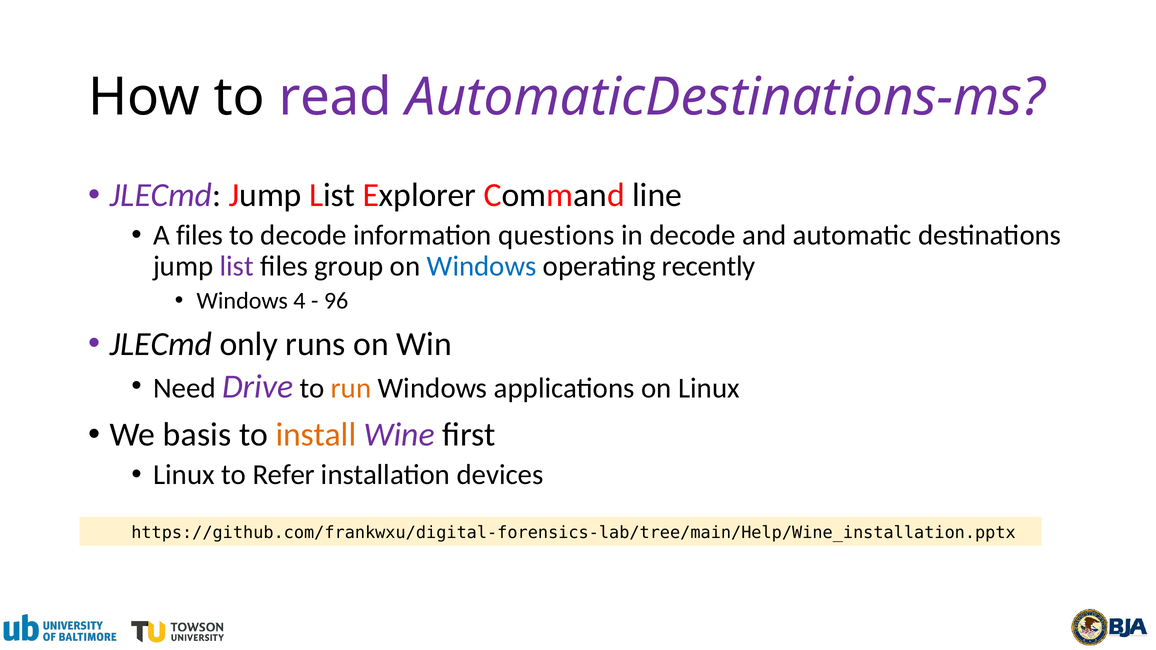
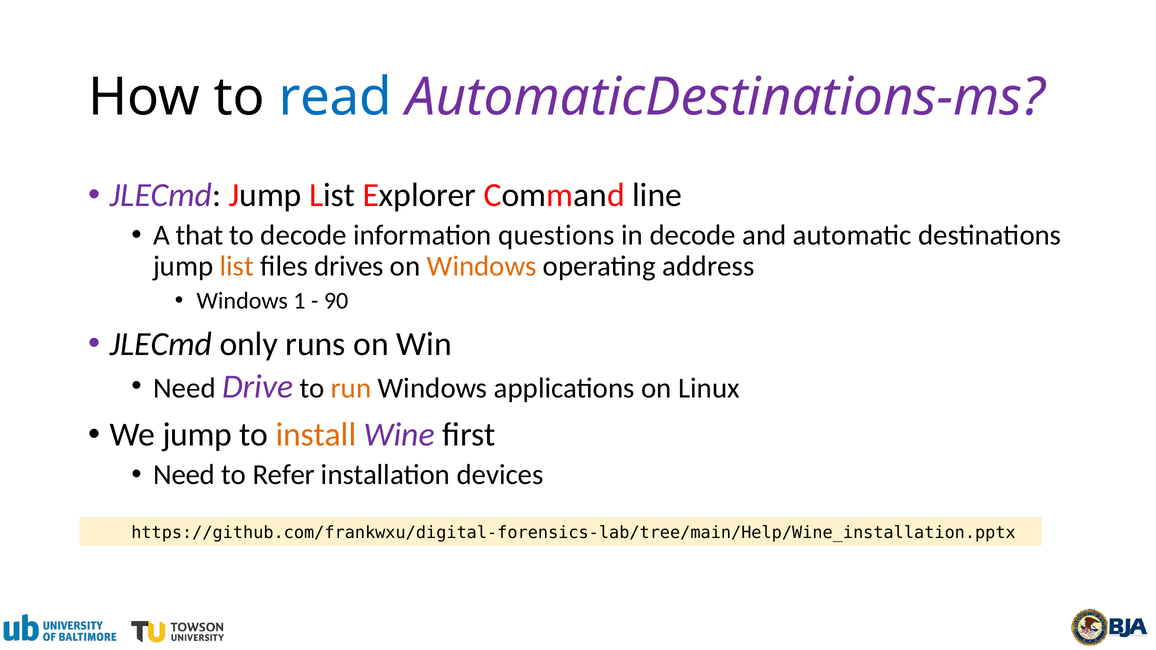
read colour: purple -> blue
A files: files -> that
list at (237, 266) colour: purple -> orange
group: group -> drives
Windows at (482, 266) colour: blue -> orange
recently: recently -> address
4: 4 -> 1
96: 96 -> 90
We basis: basis -> jump
Linux at (184, 475): Linux -> Need
